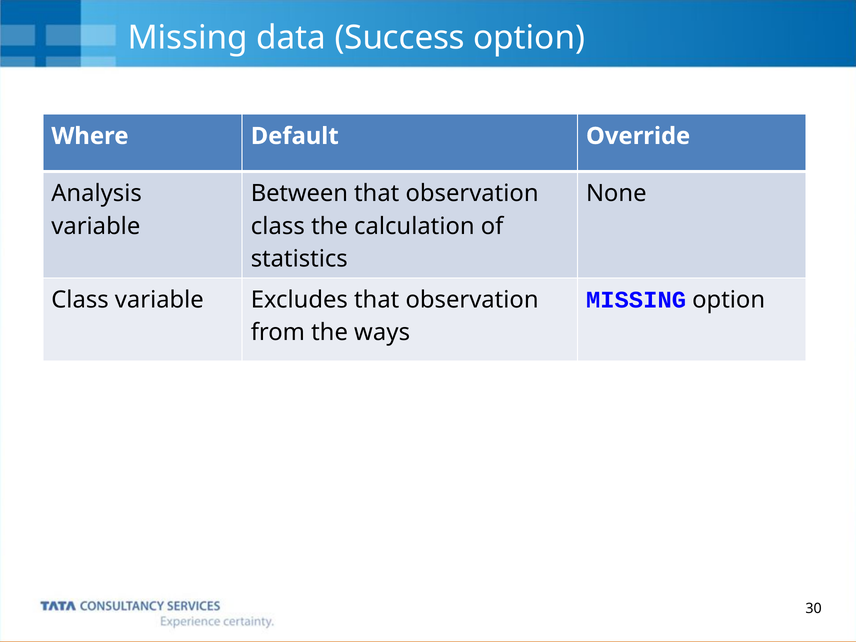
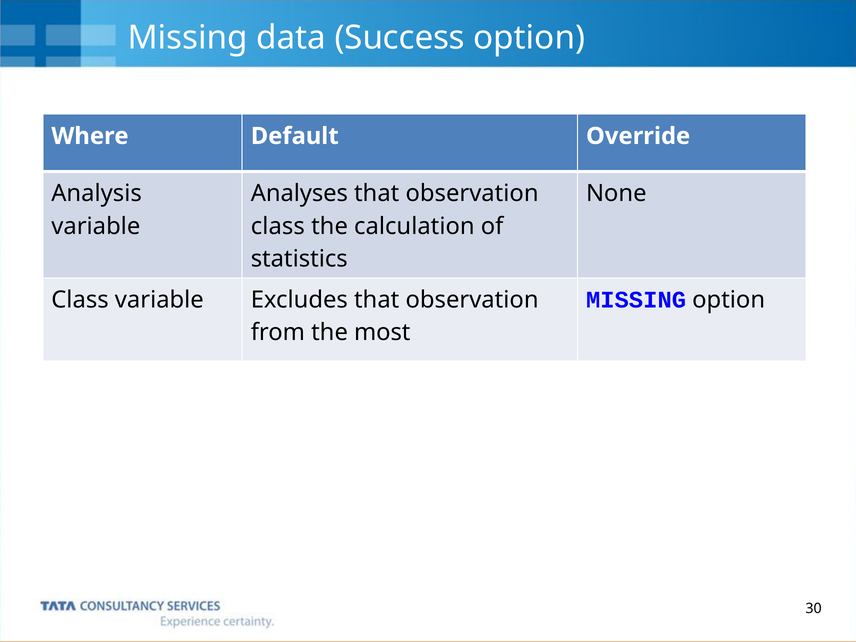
Between: Between -> Analyses
ways: ways -> most
